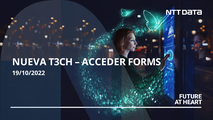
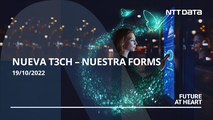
ACCEDER: ACCEDER -> NUESTRA
